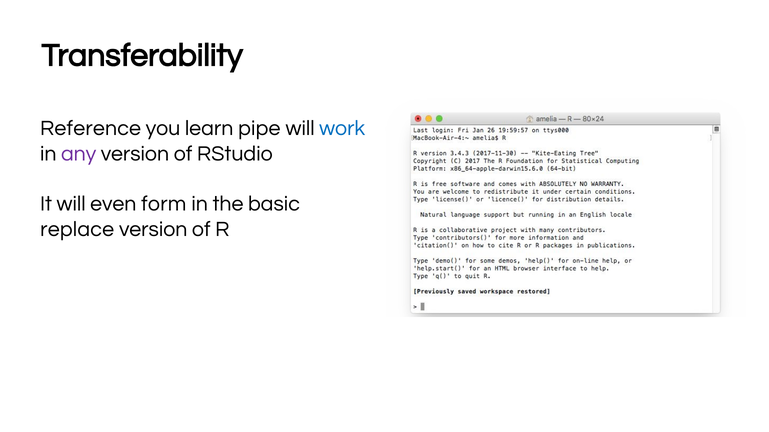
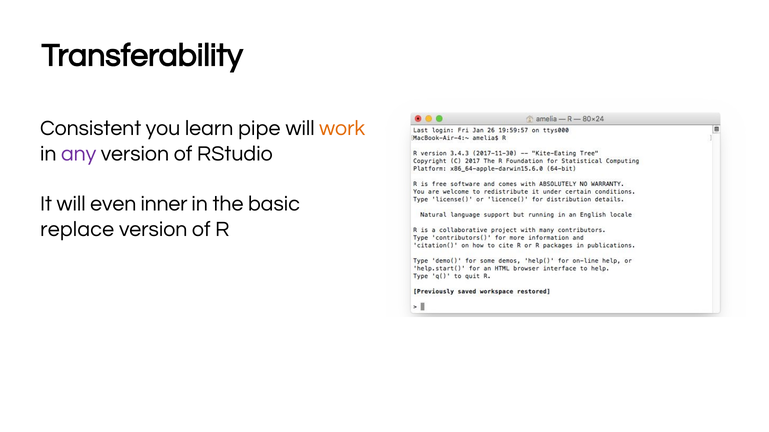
Reference: Reference -> Consistent
work colour: blue -> orange
form: form -> inner
